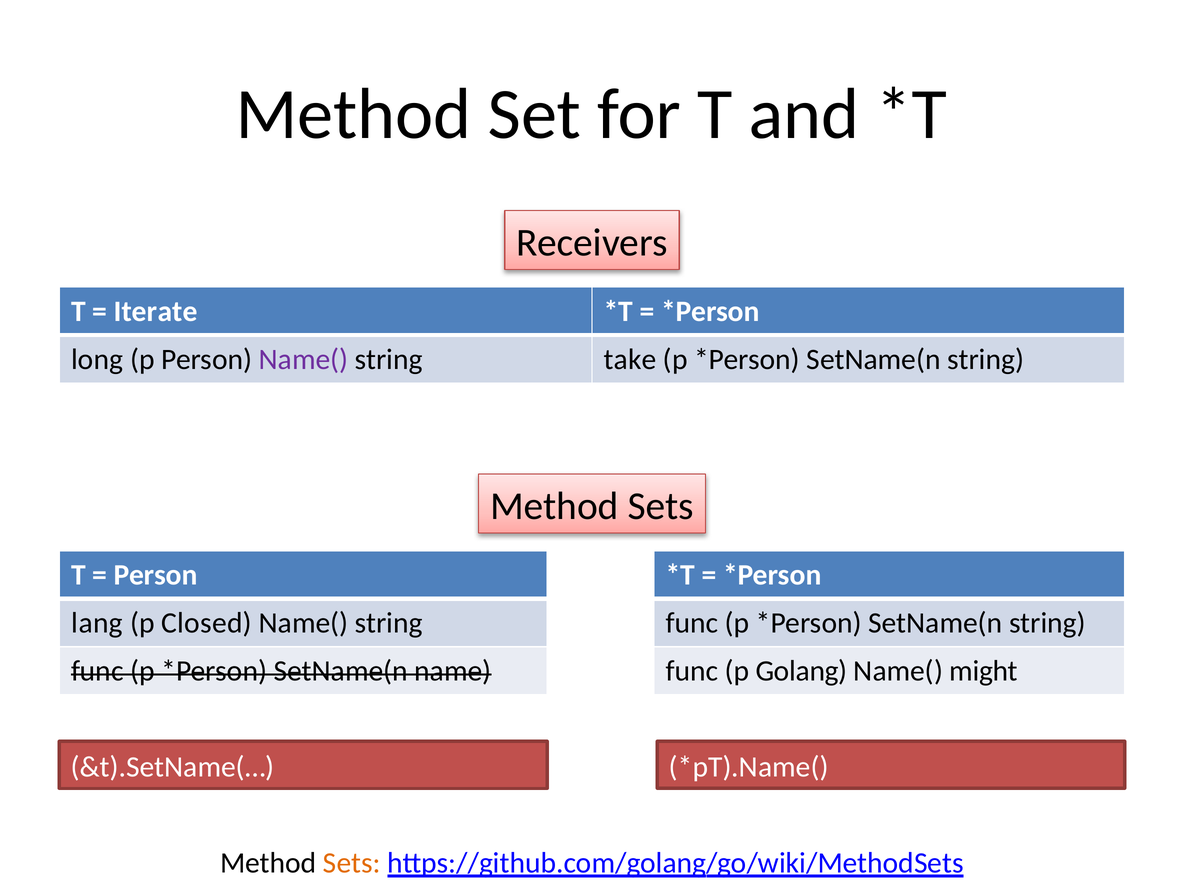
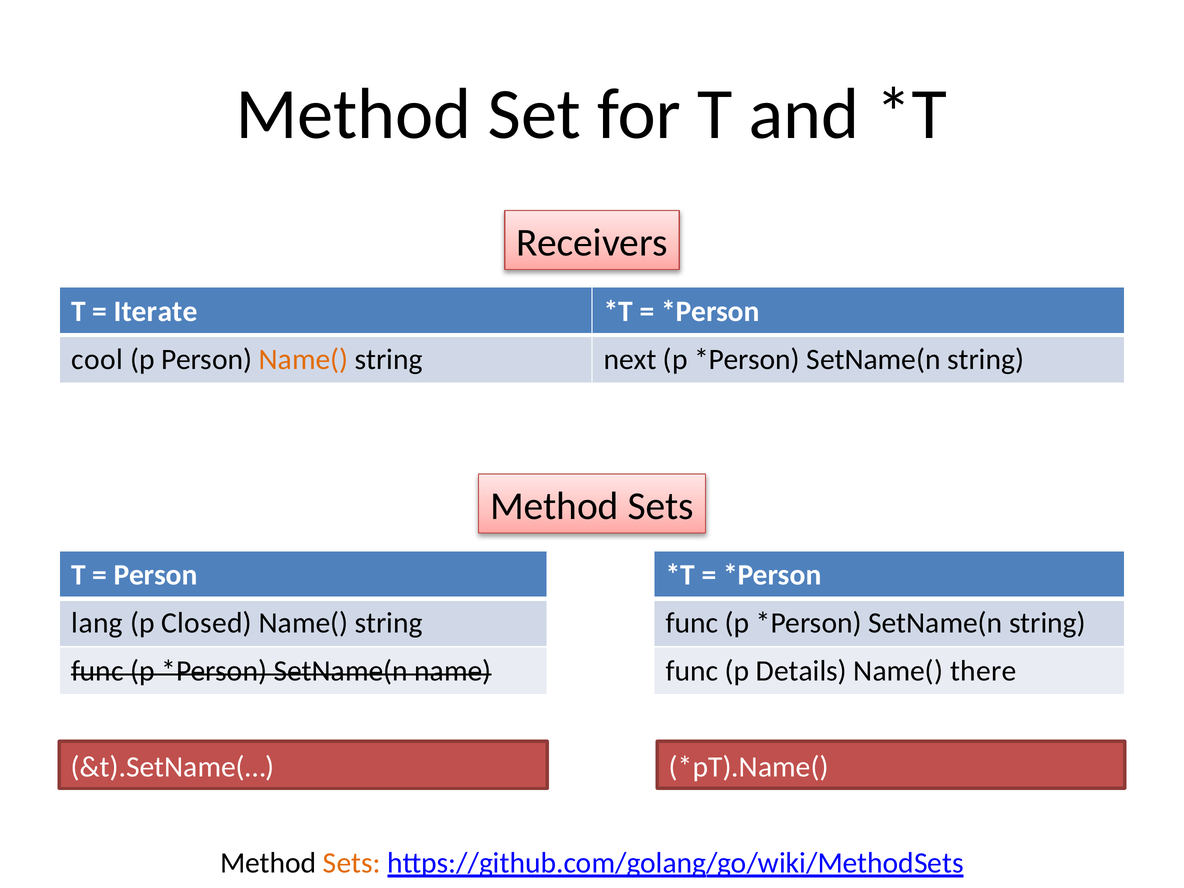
long: long -> cool
Name( at (304, 359) colour: purple -> orange
take: take -> next
Golang: Golang -> Details
might: might -> there
